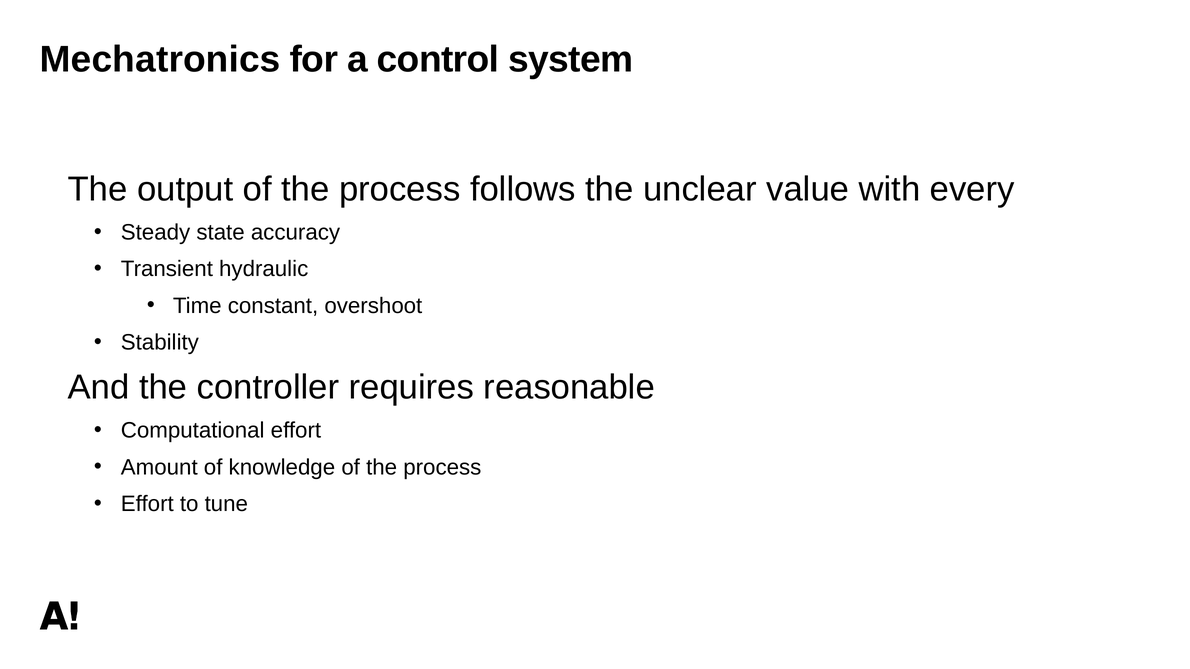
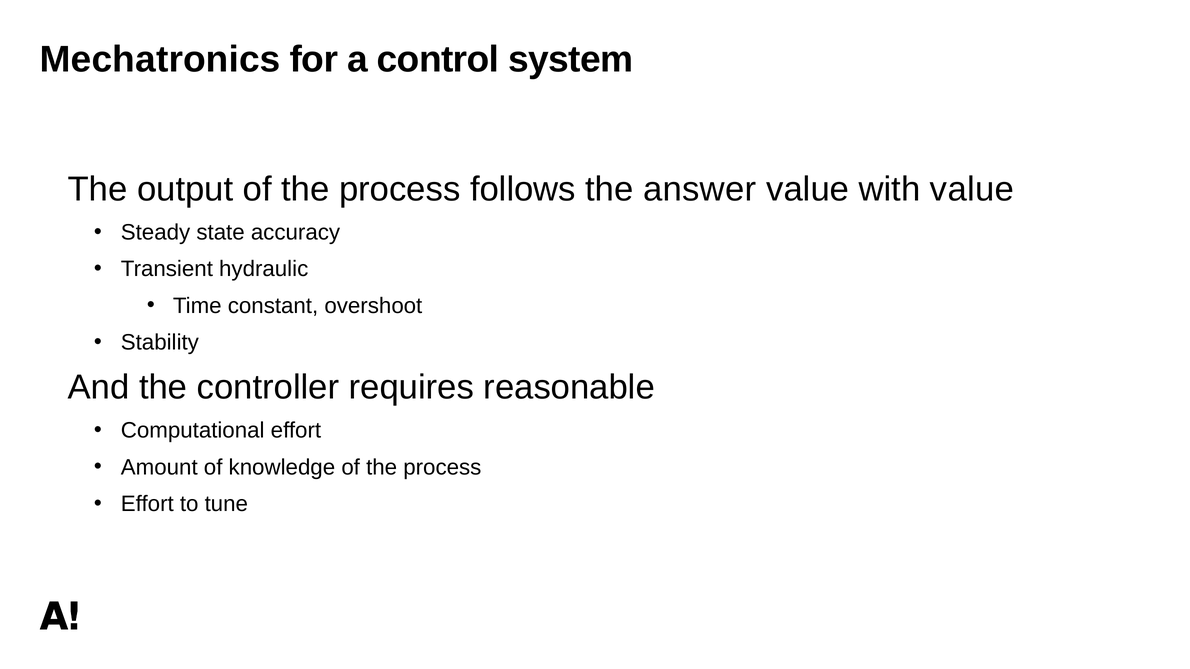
unclear: unclear -> answer
with every: every -> value
